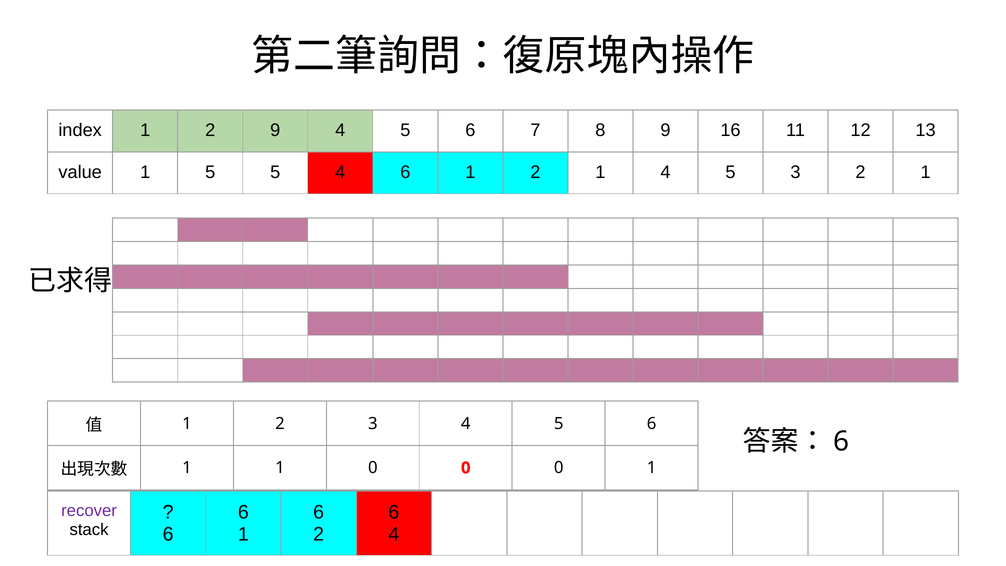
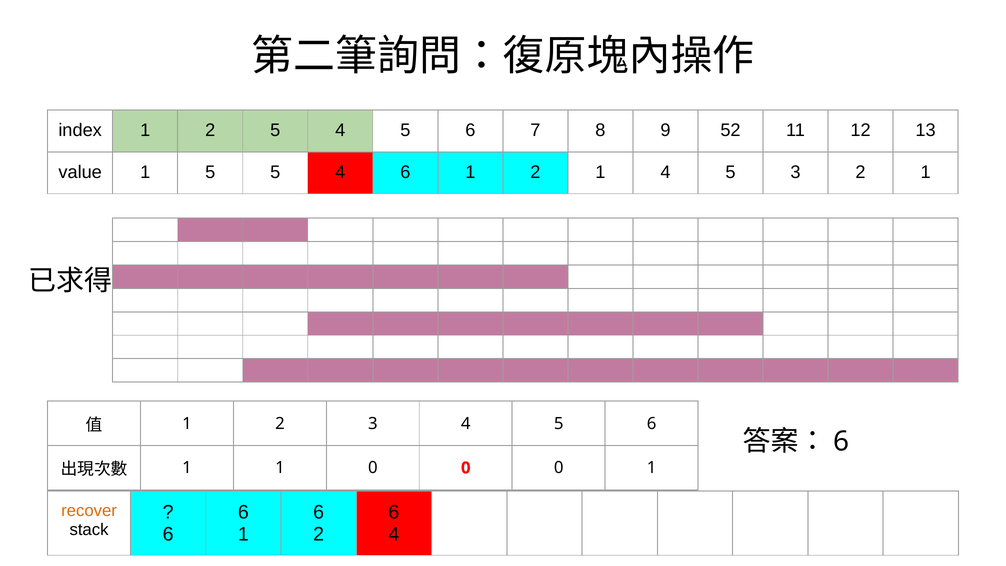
2 9: 9 -> 5
16: 16 -> 52
recover colour: purple -> orange
